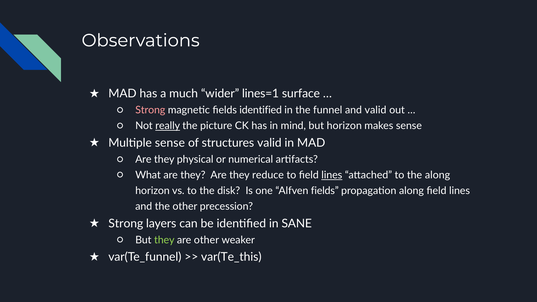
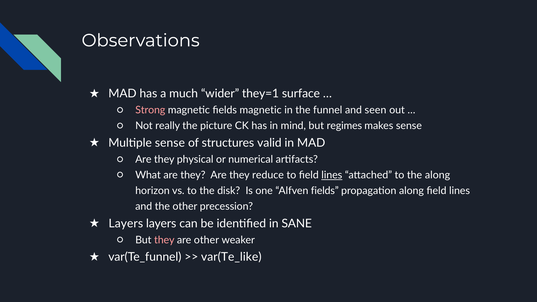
lines=1: lines=1 -> they=1
fields identified: identified -> magnetic
and valid: valid -> seen
really underline: present -> none
but horizon: horizon -> regimes
Strong at (126, 224): Strong -> Layers
they at (164, 240) colour: light green -> pink
var(Te_this: var(Te_this -> var(Te_like
